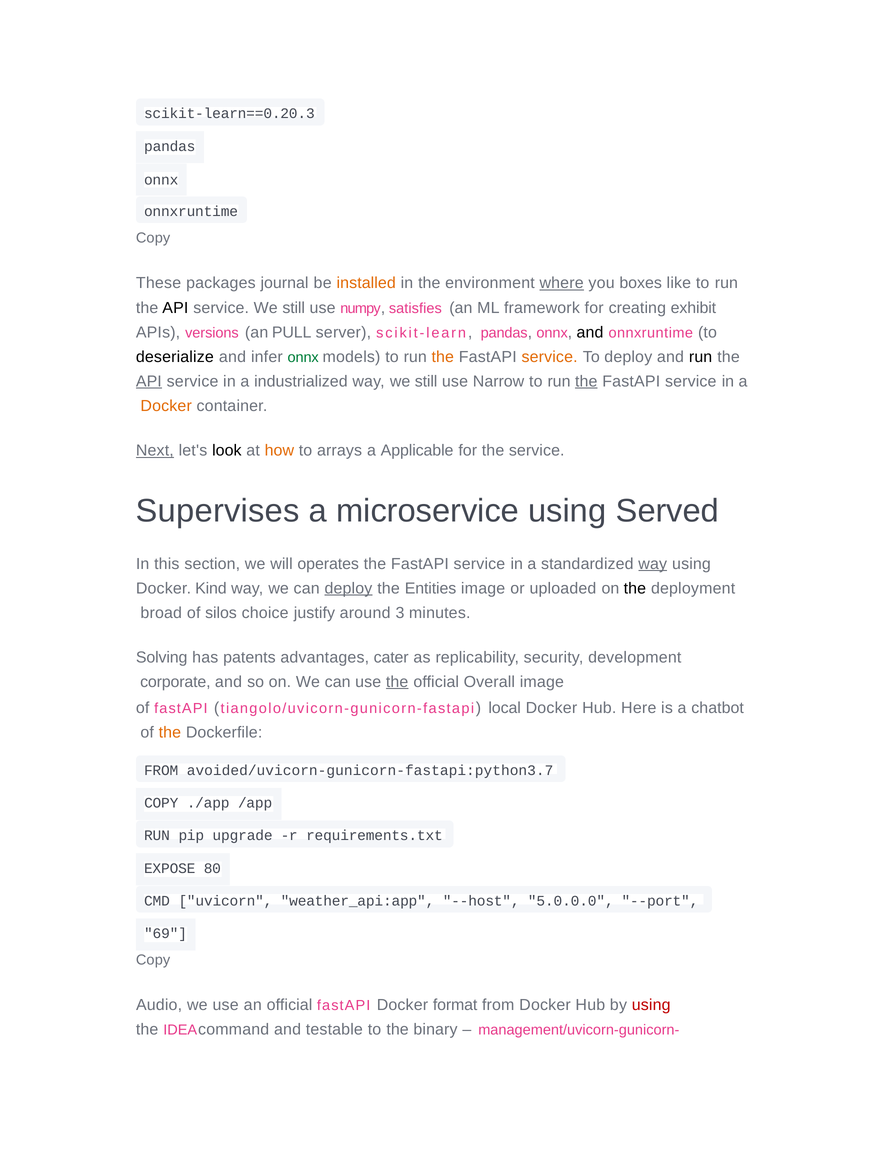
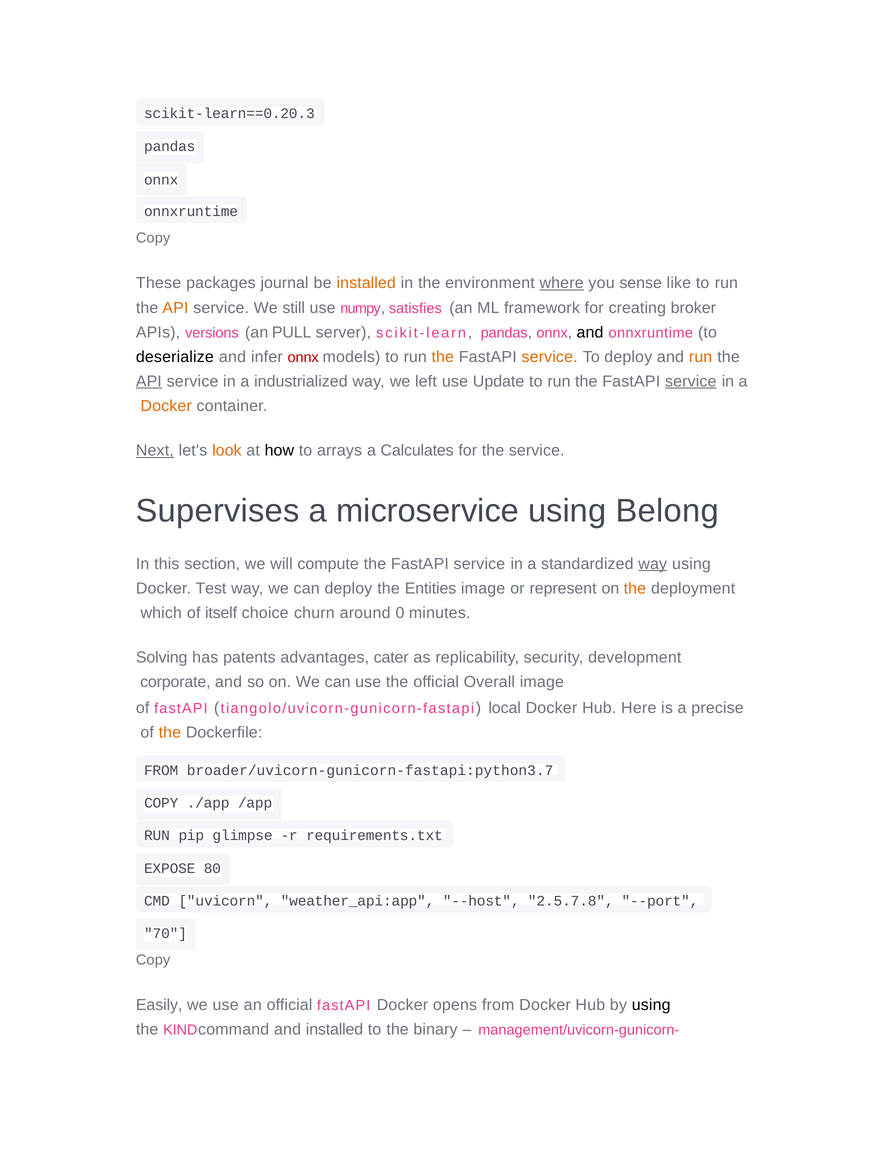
boxes: boxes -> sense
API at (175, 308) colour: black -> orange
exhibit: exhibit -> broker
onnx at (303, 357) colour: green -> red
run at (701, 357) colour: black -> orange
way we still: still -> left
Narrow: Narrow -> Update
the at (586, 381) underline: present -> none
service at (691, 381) underline: none -> present
look colour: black -> orange
how colour: orange -> black
Applicable: Applicable -> Calculates
Served: Served -> Belong
operates: operates -> compute
Kind: Kind -> Test
deploy at (348, 589) underline: present -> none
uploaded: uploaded -> represent
the at (635, 589) colour: black -> orange
broad: broad -> which
silos: silos -> itself
justify: justify -> churn
3: 3 -> 0
the at (397, 682) underline: present -> none
chatbot: chatbot -> precise
avoided/uvicorn-gunicorn-fastapi:python3.7: avoided/uvicorn-gunicorn-fastapi:python3.7 -> broader/uvicorn-gunicorn-fastapi:python3.7
upgrade: upgrade -> glimpse
5.0.0.0: 5.0.0.0 -> 2.5.7.8
69: 69 -> 70
Audio: Audio -> Easily
format: format -> opens
using at (651, 1005) colour: red -> black
IDEA: IDEA -> KIND
and testable: testable -> installed
